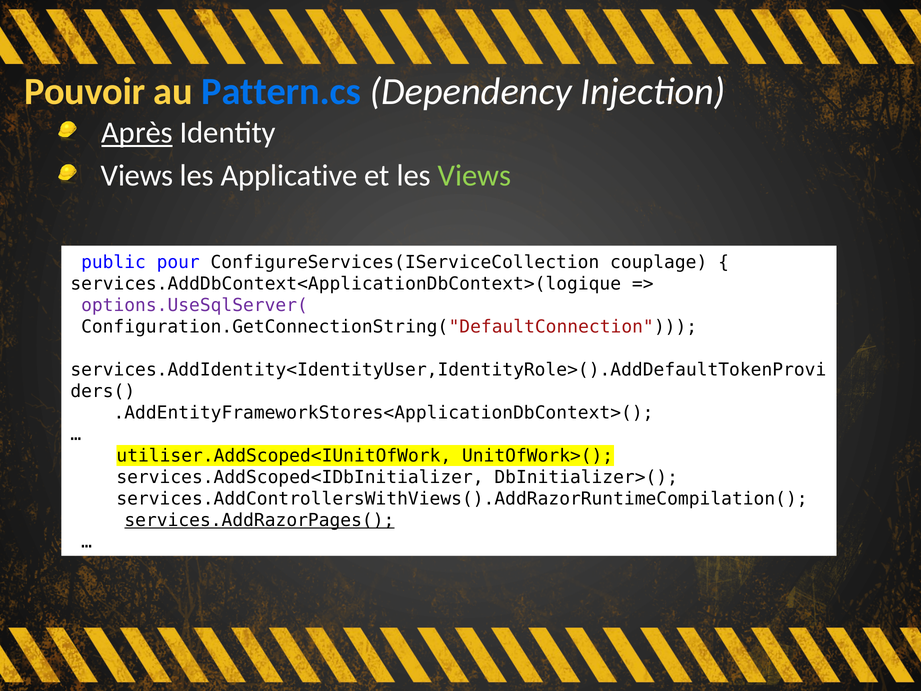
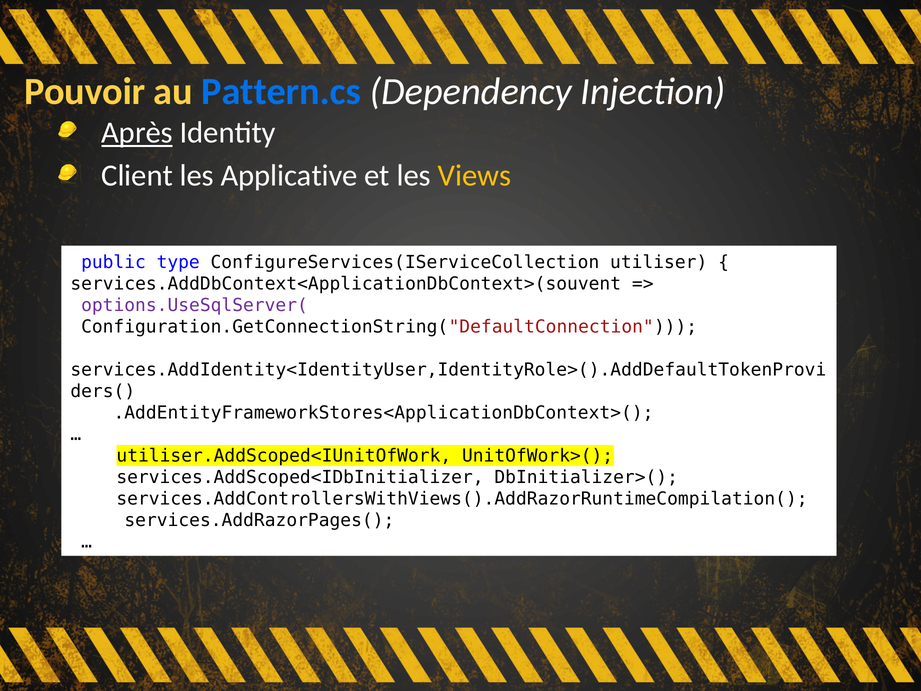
Views at (137, 176): Views -> Client
Views at (474, 176) colour: light green -> yellow
pour: pour -> type
couplage: couplage -> utiliser
services.AddDbContext<ApplicationDbContext>(logique: services.AddDbContext<ApplicationDbContext>(logique -> services.AddDbContext<ApplicationDbContext>(souvent
services.AddRazorPages( underline: present -> none
